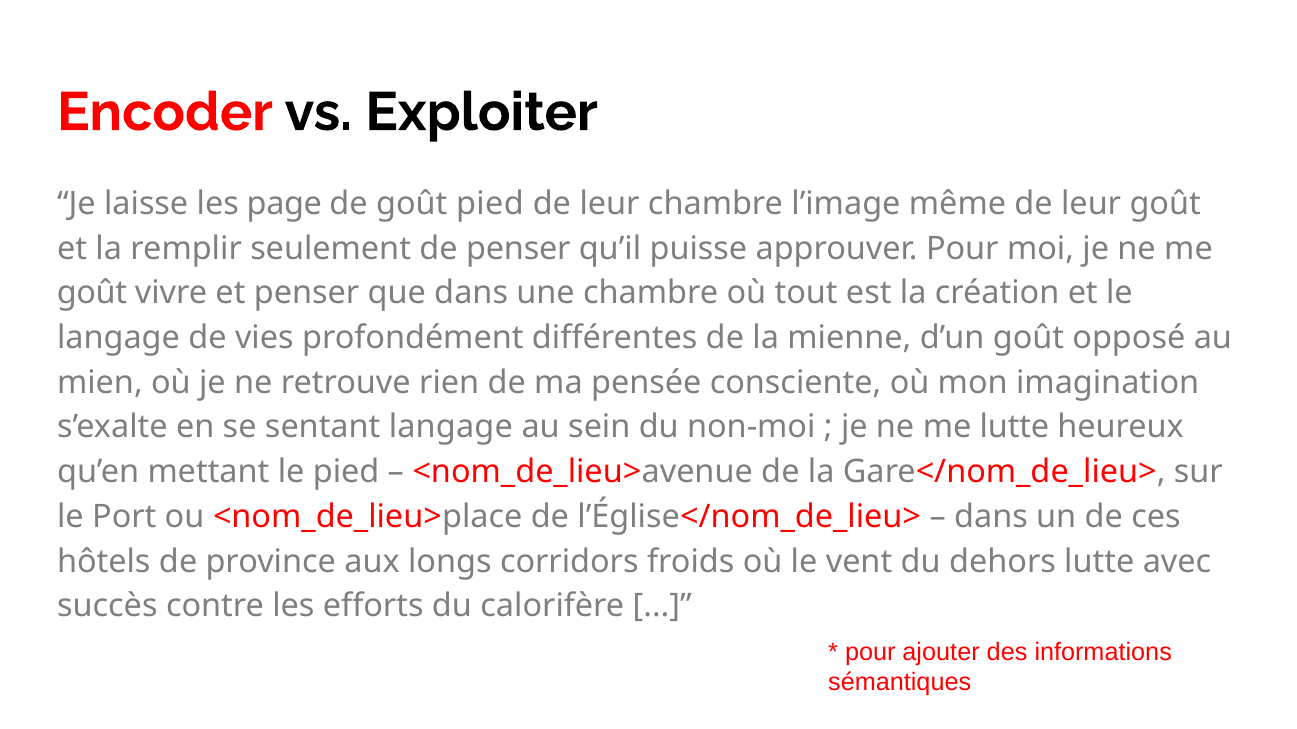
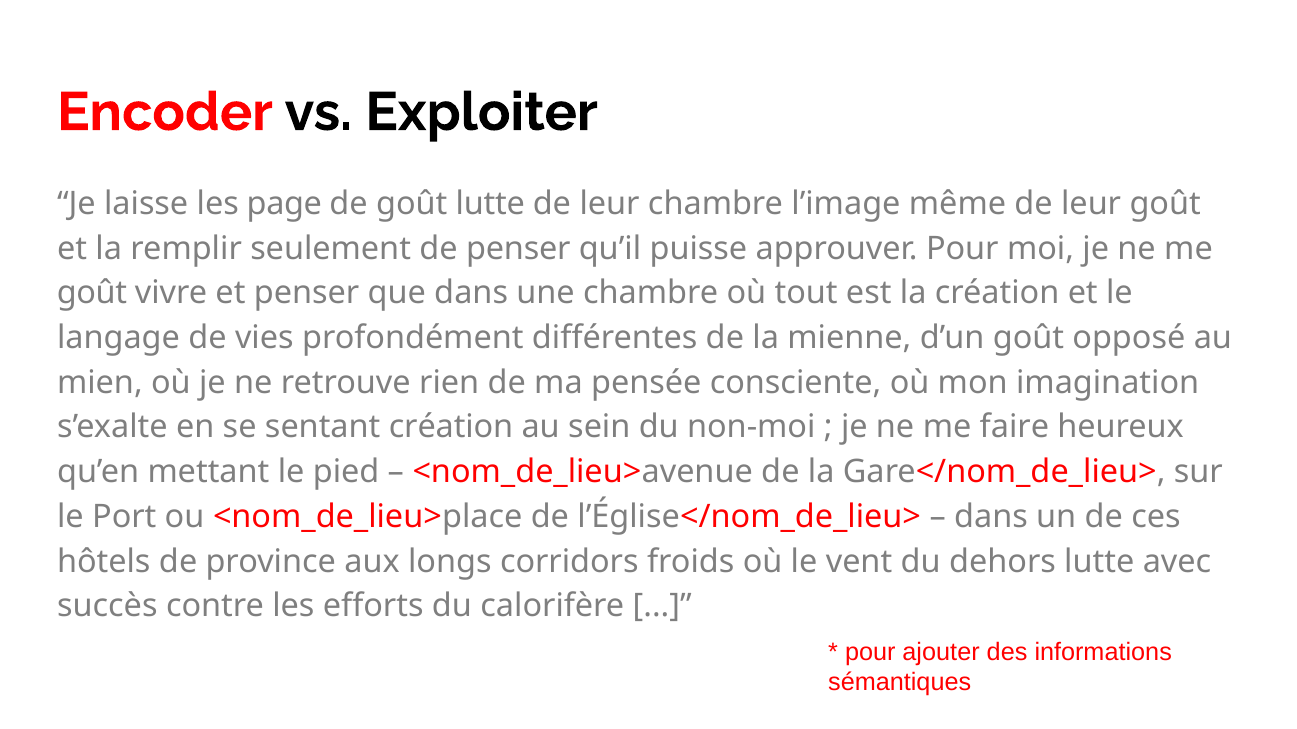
goût pied: pied -> lutte
sentant langage: langage -> création
me lutte: lutte -> faire
